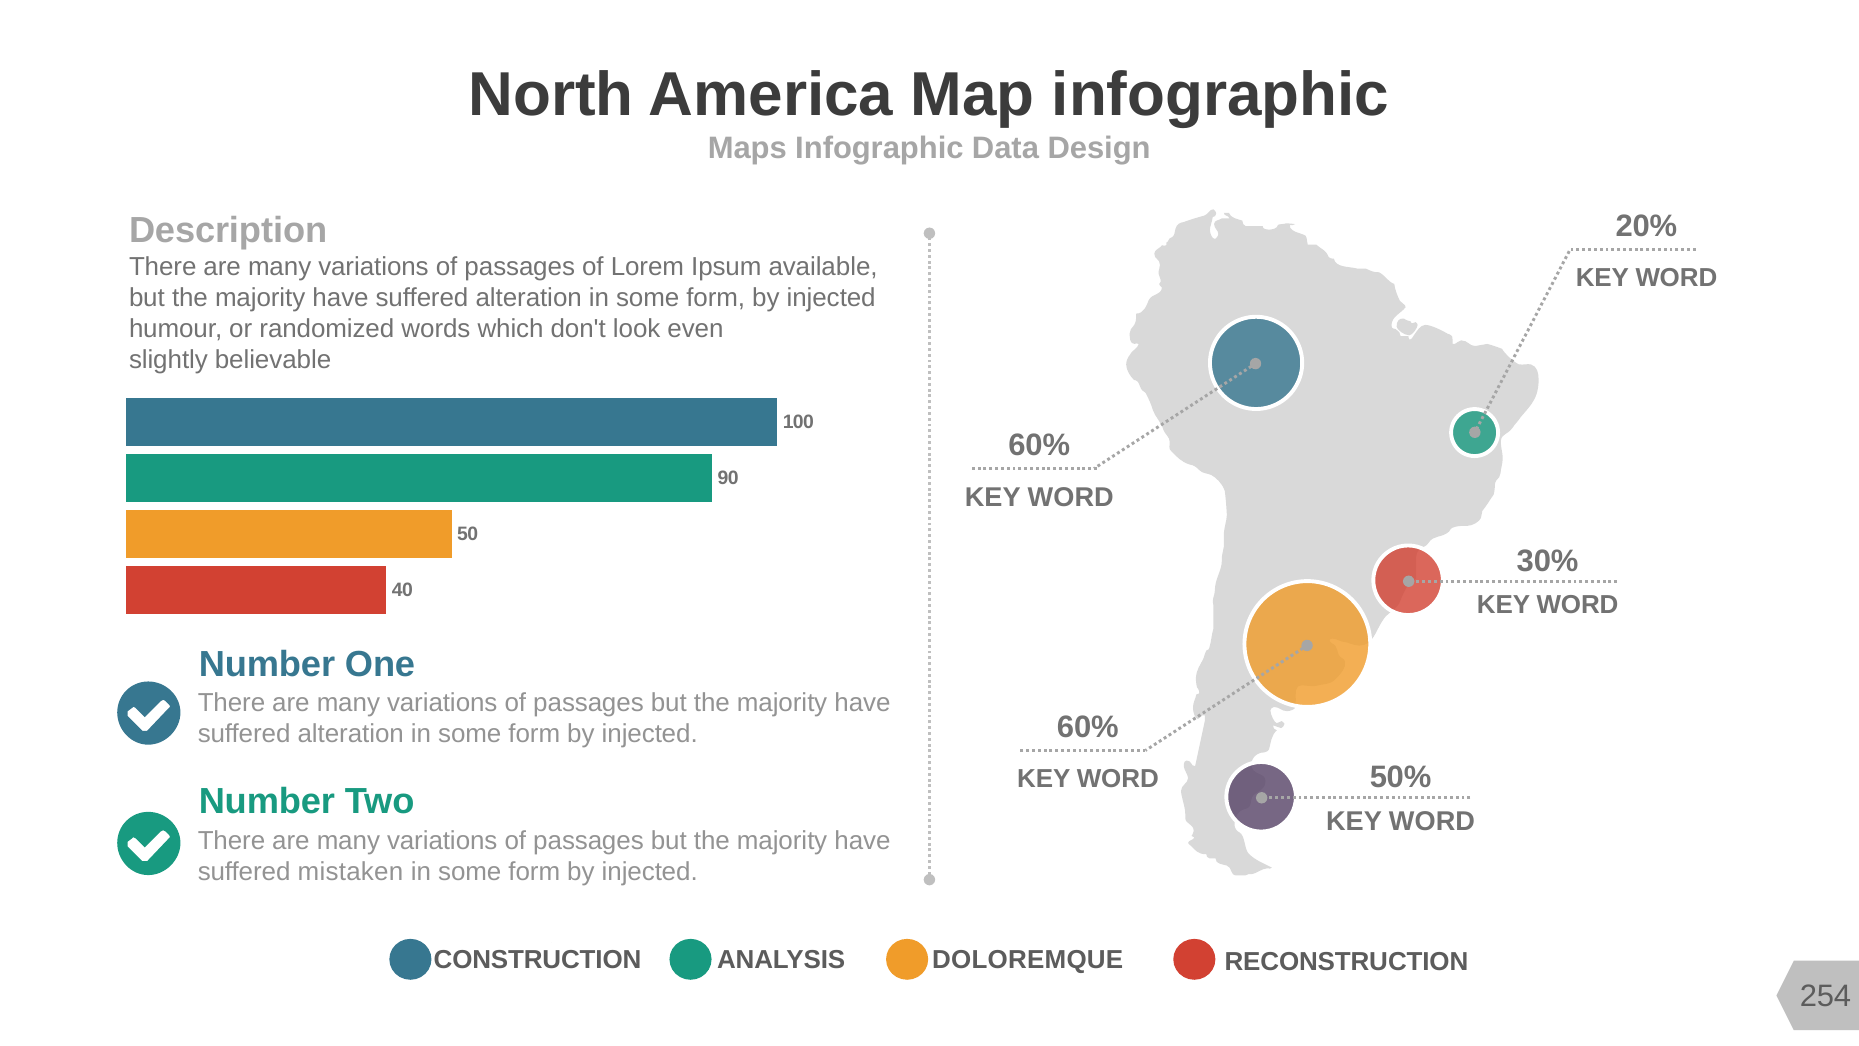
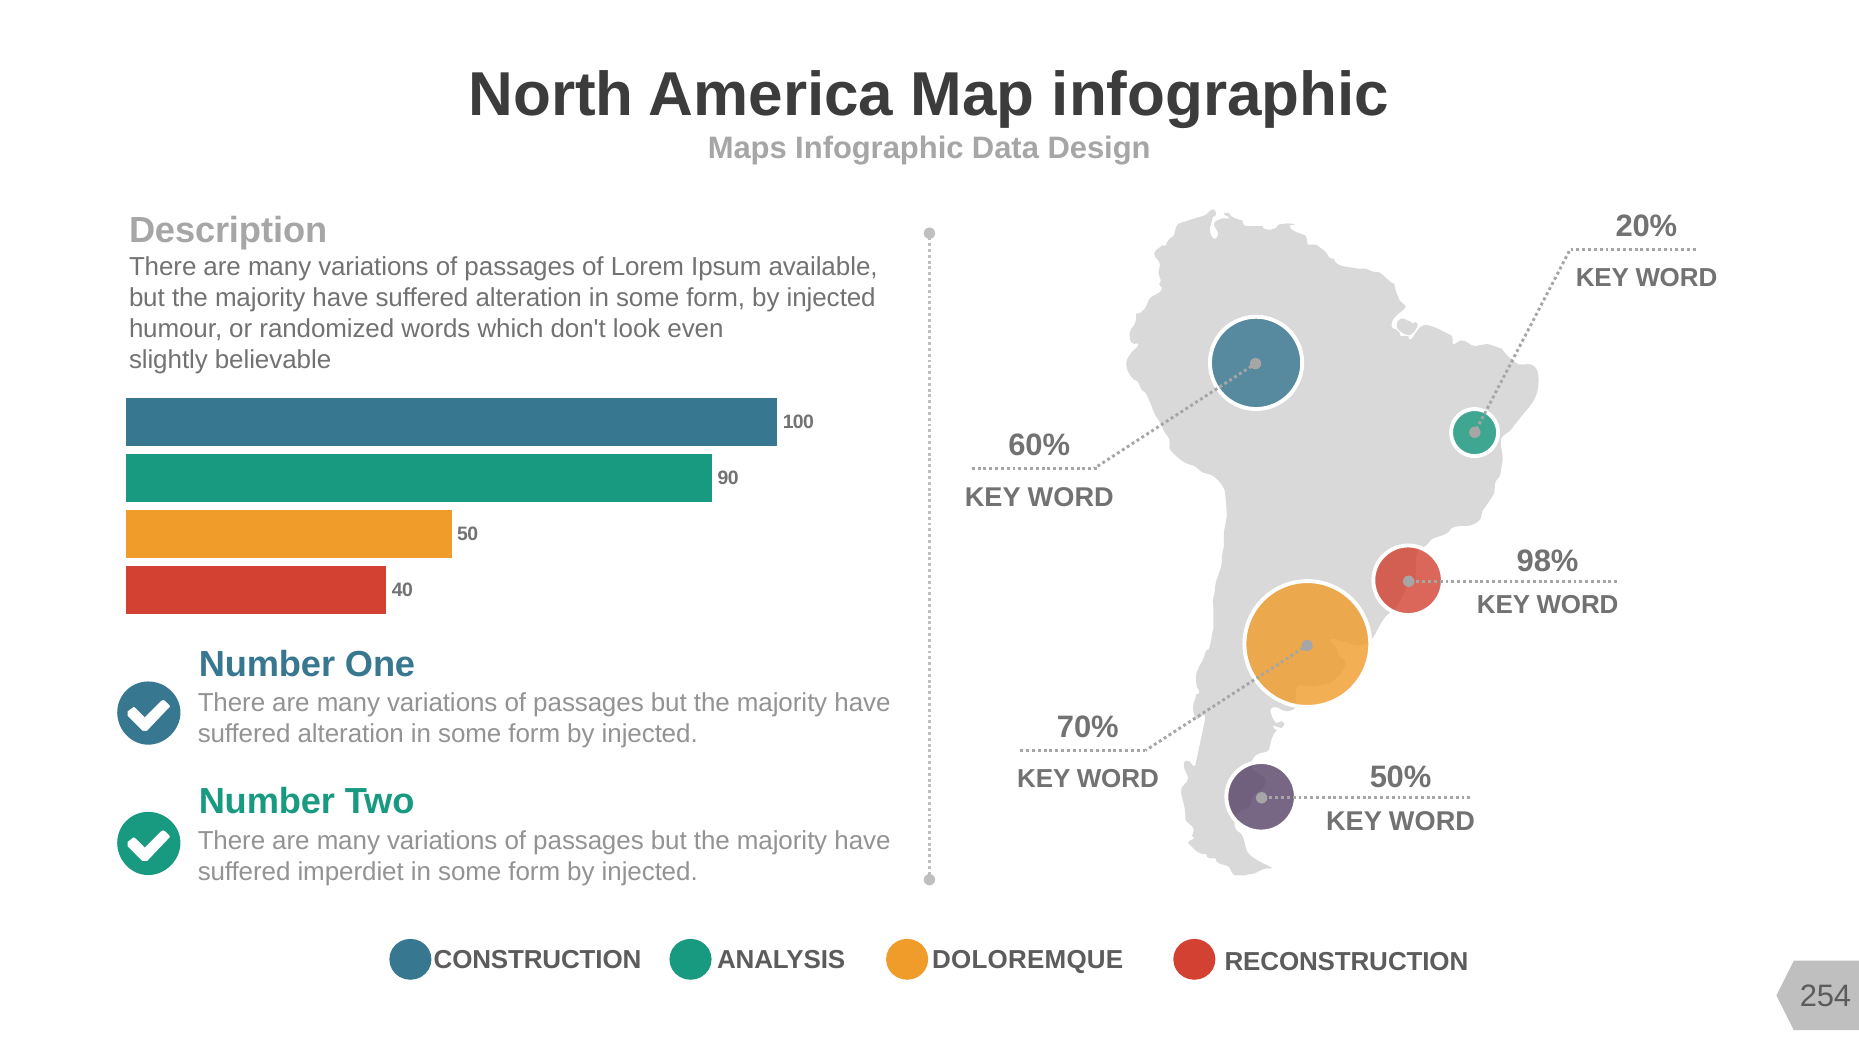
30%: 30% -> 98%
60% at (1088, 727): 60% -> 70%
mistaken: mistaken -> imperdiet
